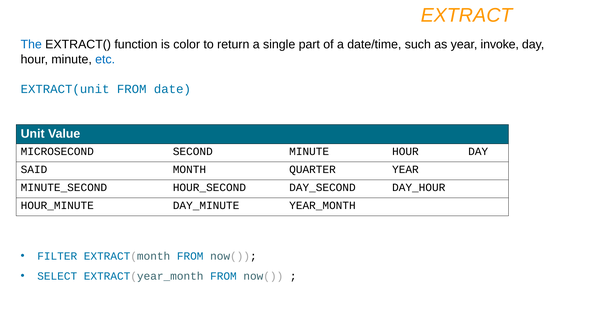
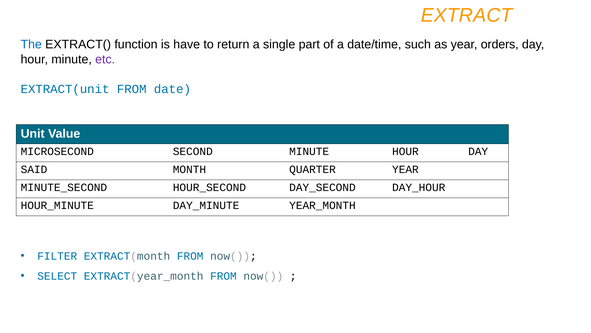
color: color -> have
invoke: invoke -> orders
etc colour: blue -> purple
